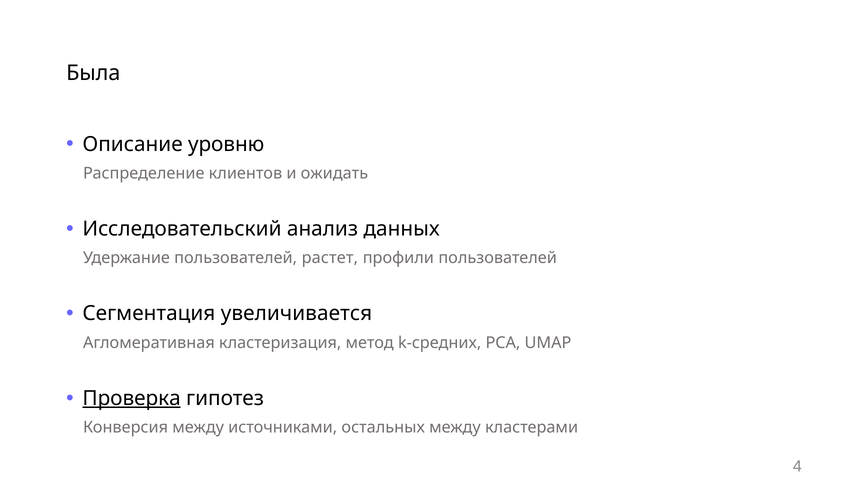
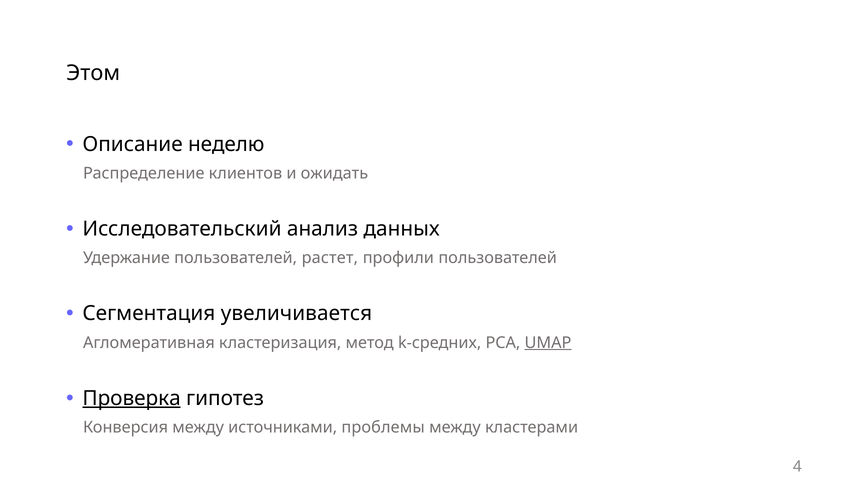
Была: Была -> Этом
уровню: уровню -> неделю
UMAP underline: none -> present
остальных: остальных -> проблемы
